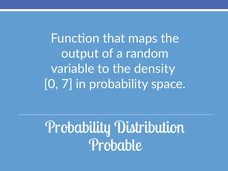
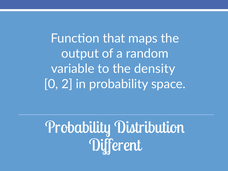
7: 7 -> 2
Probable: Probable -> Different
